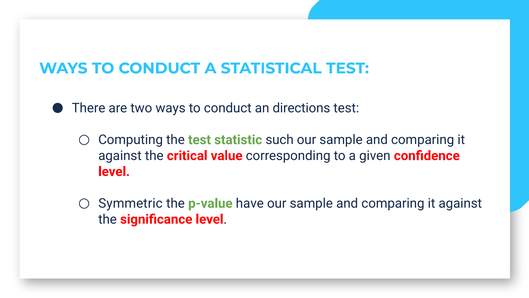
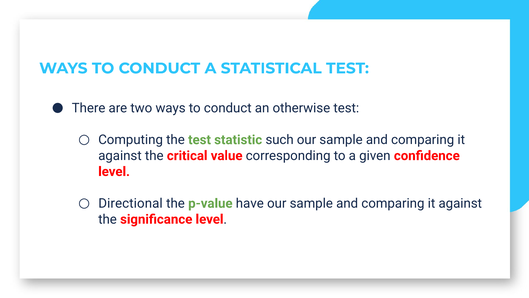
directions: directions -> otherwise
Symmetric: Symmetric -> Directional
